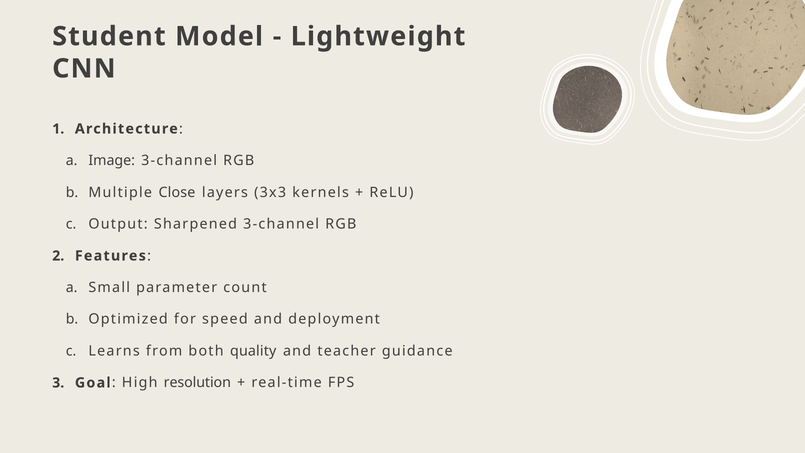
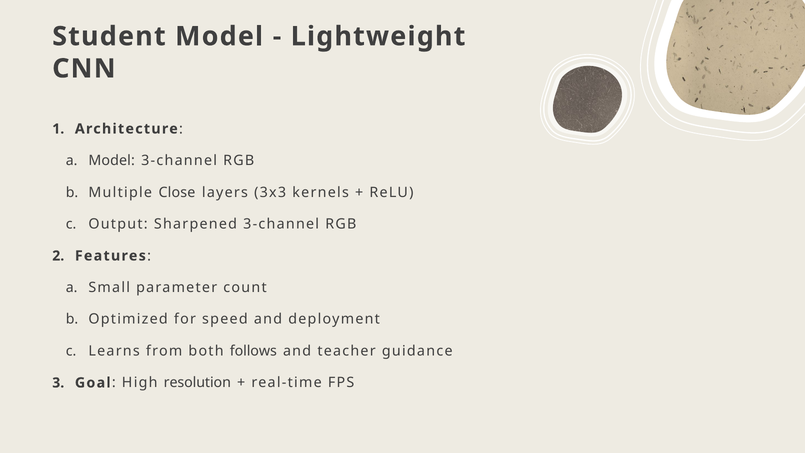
Image at (112, 160): Image -> Model
quality: quality -> follows
